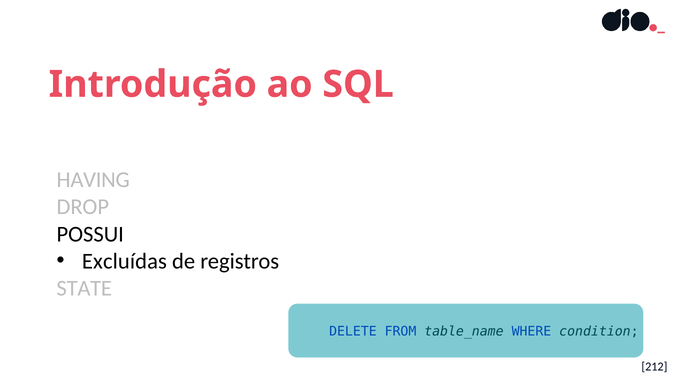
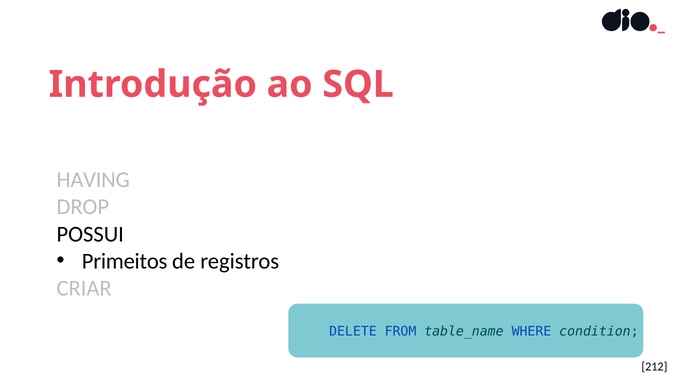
Excluídas: Excluídas -> Primeitos
STATE: STATE -> CRIAR
